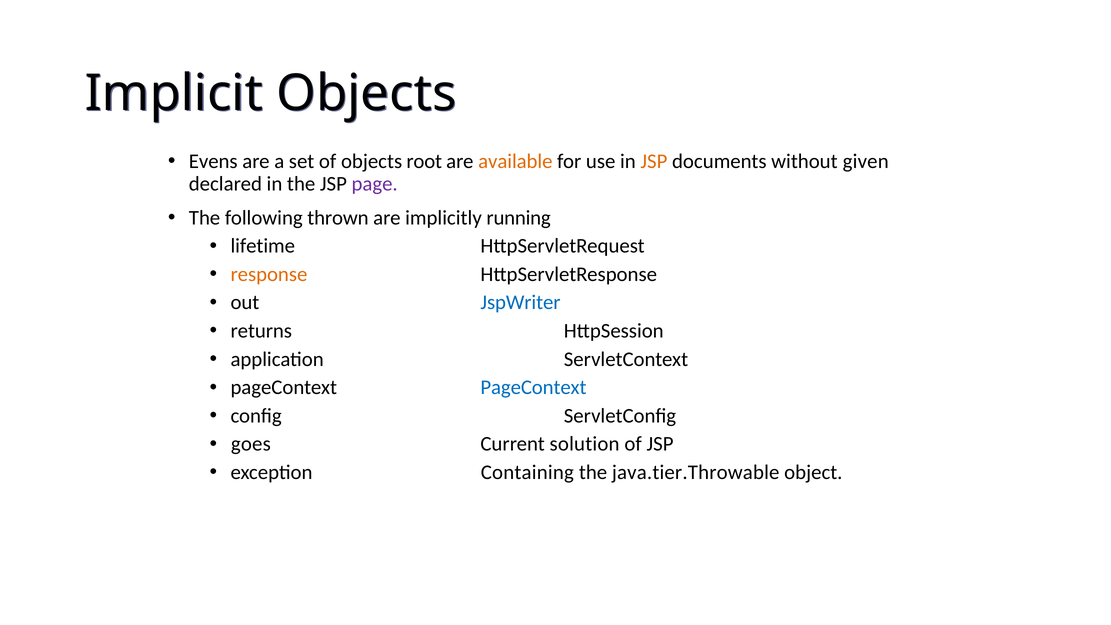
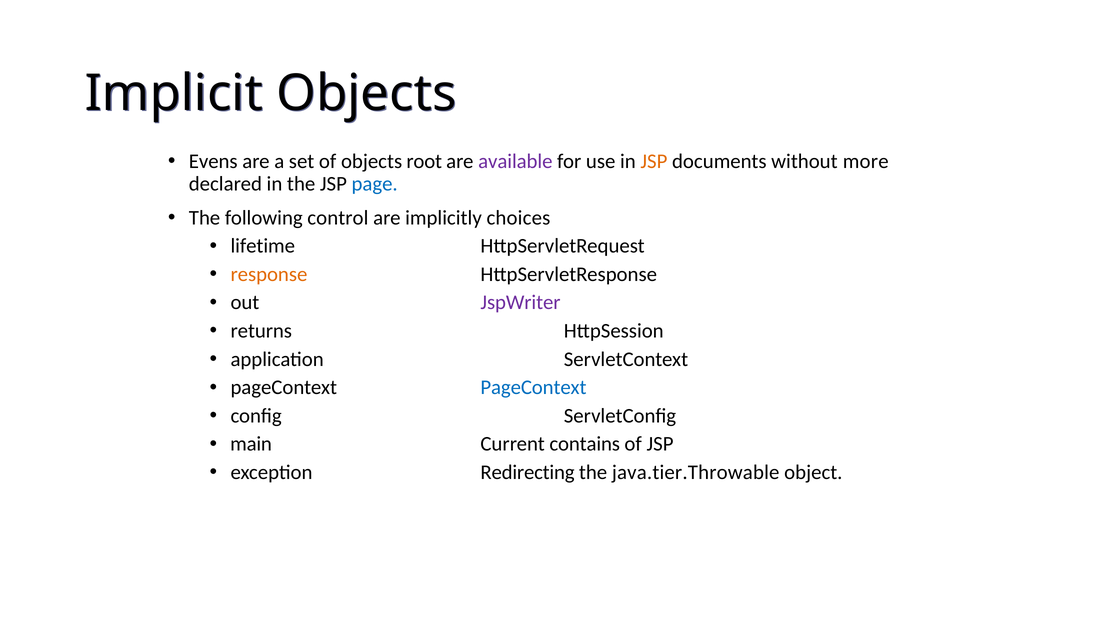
available colour: orange -> purple
given: given -> more
page colour: purple -> blue
thrown: thrown -> control
running: running -> choices
JspWriter colour: blue -> purple
goes: goes -> main
solution: solution -> contains
Containing: Containing -> Redirecting
